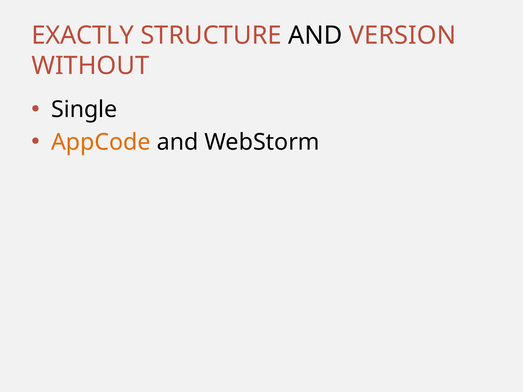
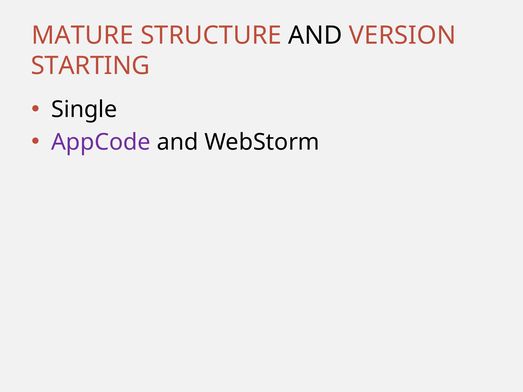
EXACTLY: EXACTLY -> MATURE
WITHOUT: WITHOUT -> STARTING
AppCode colour: orange -> purple
